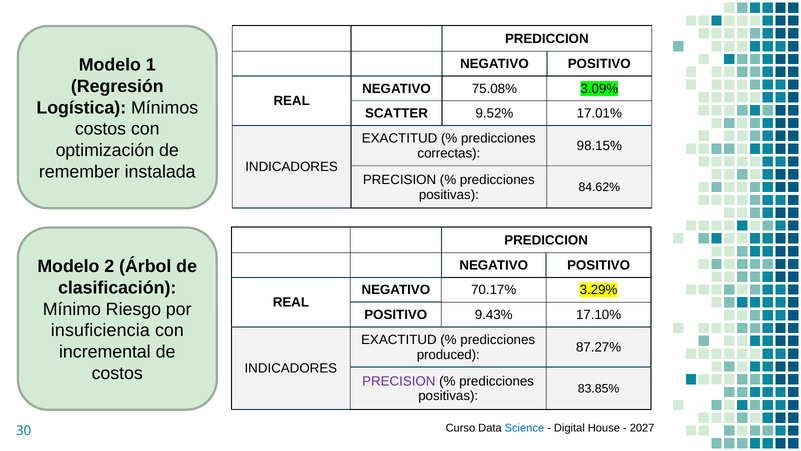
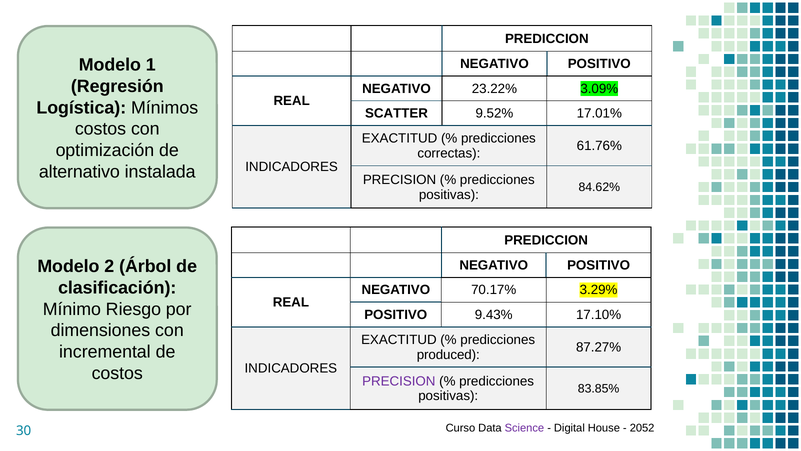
75.08%: 75.08% -> 23.22%
98.15%: 98.15% -> 61.76%
remember: remember -> alternativo
insuficiencia: insuficiencia -> dimensiones
Science colour: blue -> purple
2027: 2027 -> 2052
